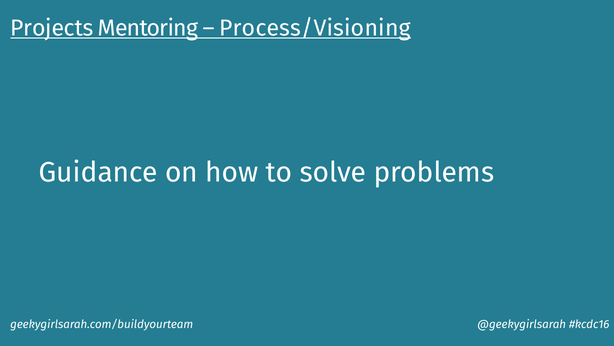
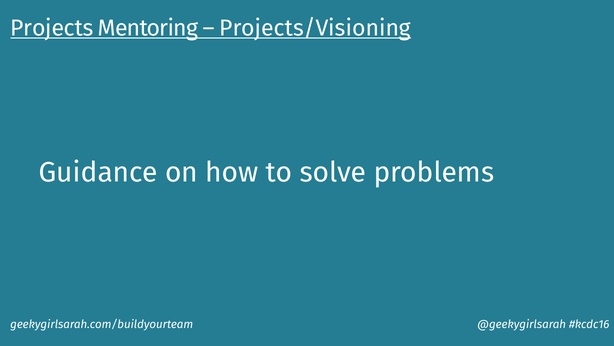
Process/Visioning: Process/Visioning -> Projects/Visioning
